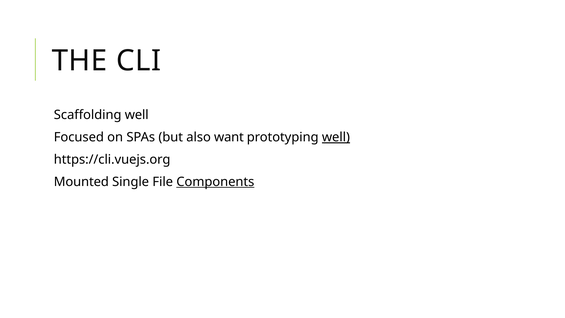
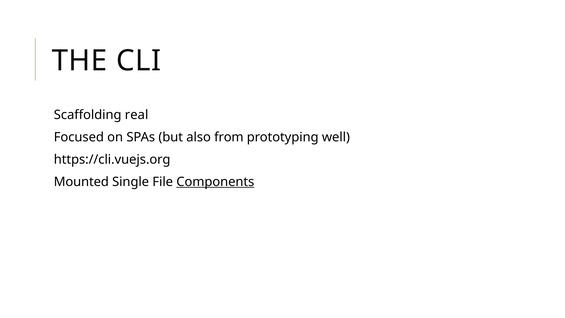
Scaffolding well: well -> real
want: want -> from
well at (336, 137) underline: present -> none
